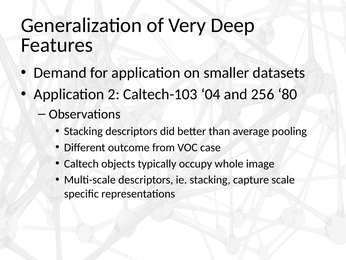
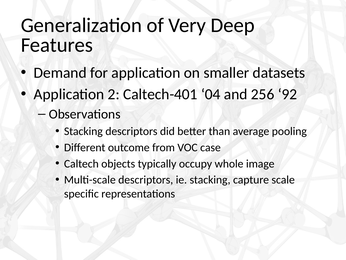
Caltech-103: Caltech-103 -> Caltech-401
80: 80 -> 92
